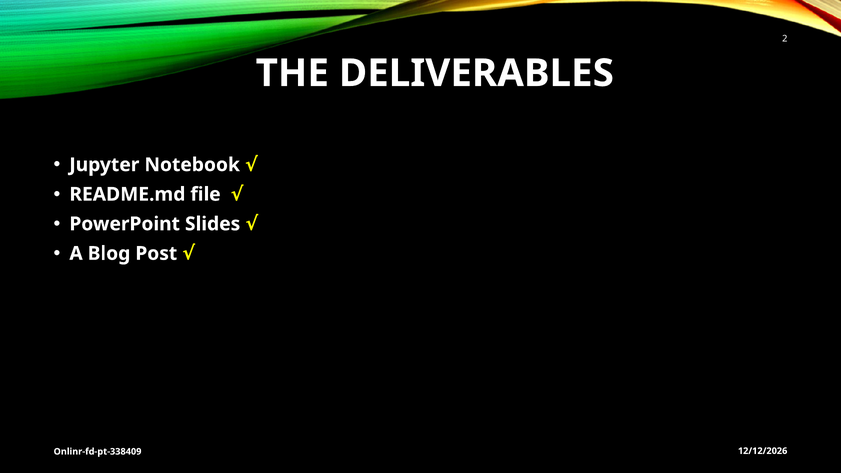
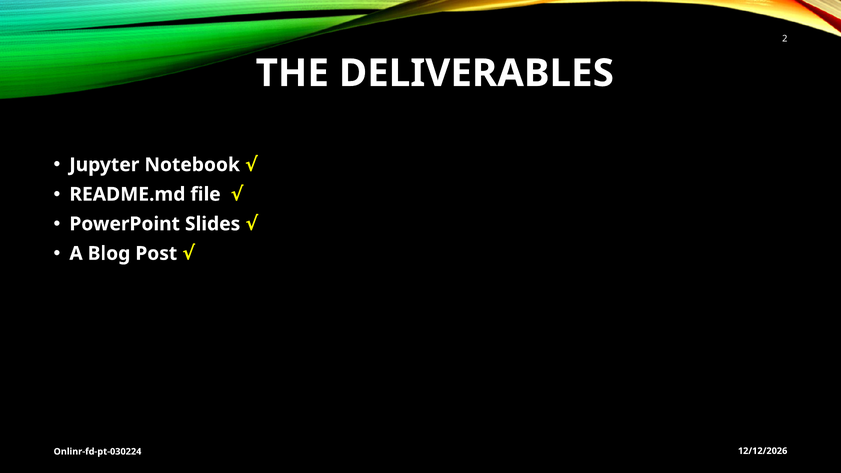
Onlinr-fd-pt-338409: Onlinr-fd-pt-338409 -> Onlinr-fd-pt-030224
